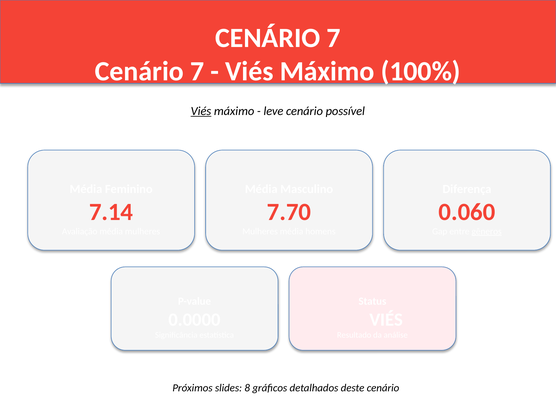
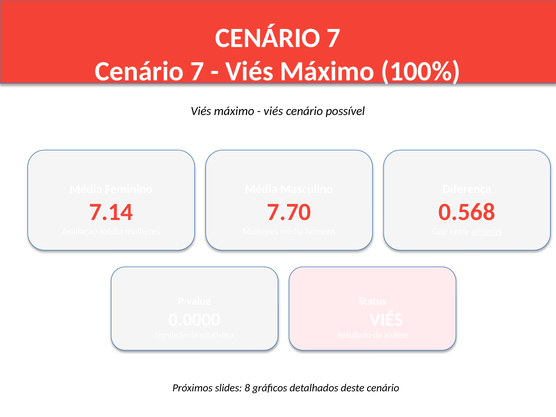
Viés at (201, 111) underline: present -> none
leve at (273, 111): leve -> viés
0.060: 0.060 -> 0.568
